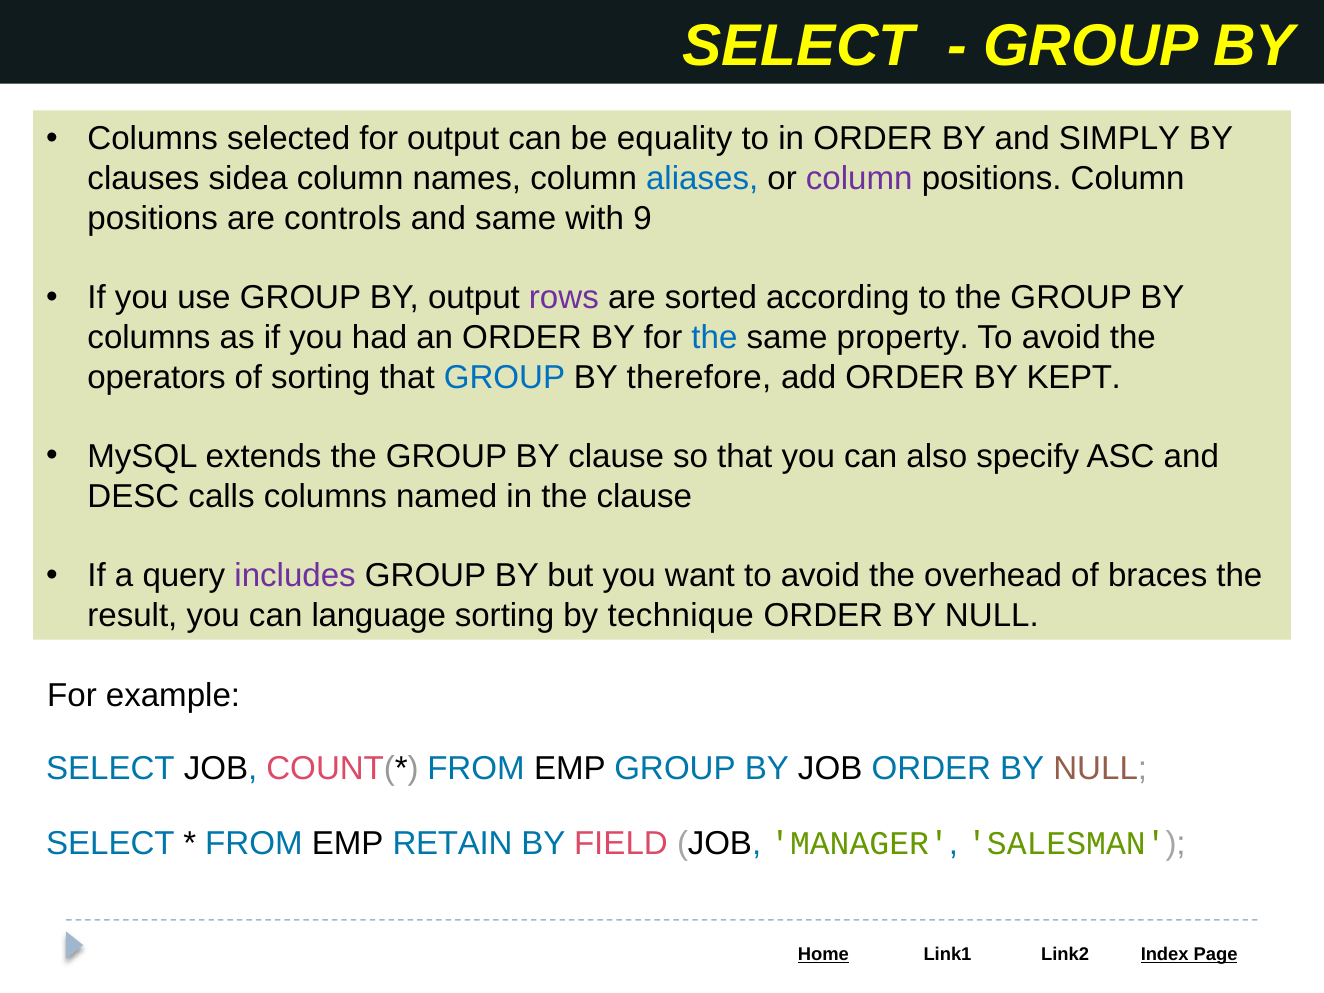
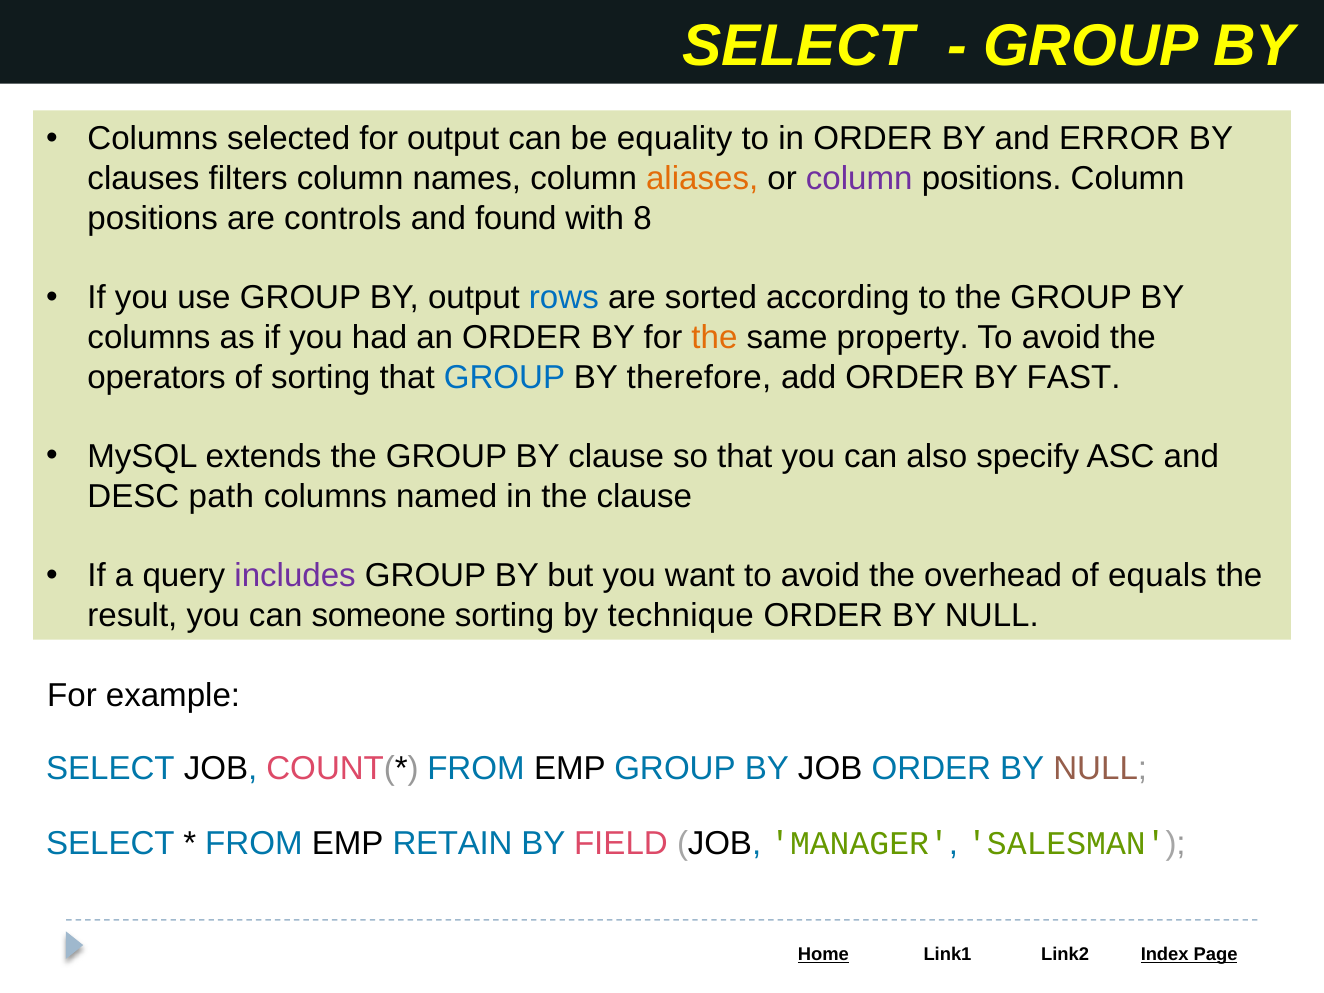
SIMPLY: SIMPLY -> ERROR
sidea: sidea -> filters
aliases colour: blue -> orange
and same: same -> found
9: 9 -> 8
rows colour: purple -> blue
the at (714, 338) colour: blue -> orange
KEPT: KEPT -> FAST
calls: calls -> path
braces: braces -> equals
language: language -> someone
